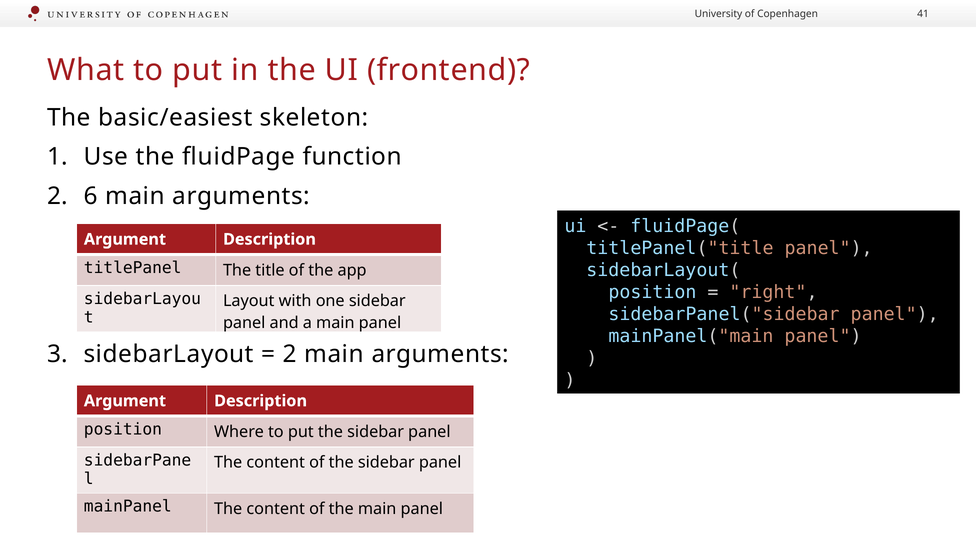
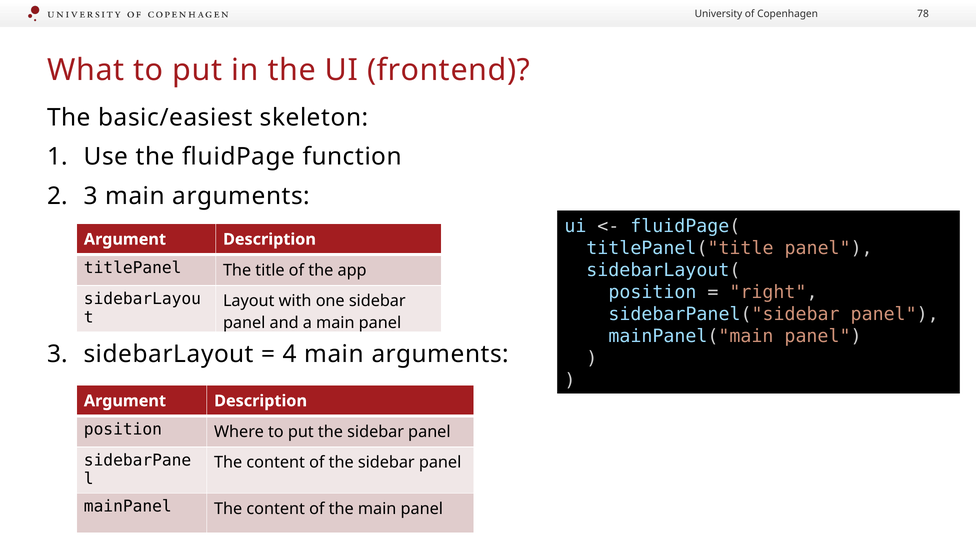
41: 41 -> 78
2 6: 6 -> 3
2 at (290, 354): 2 -> 4
